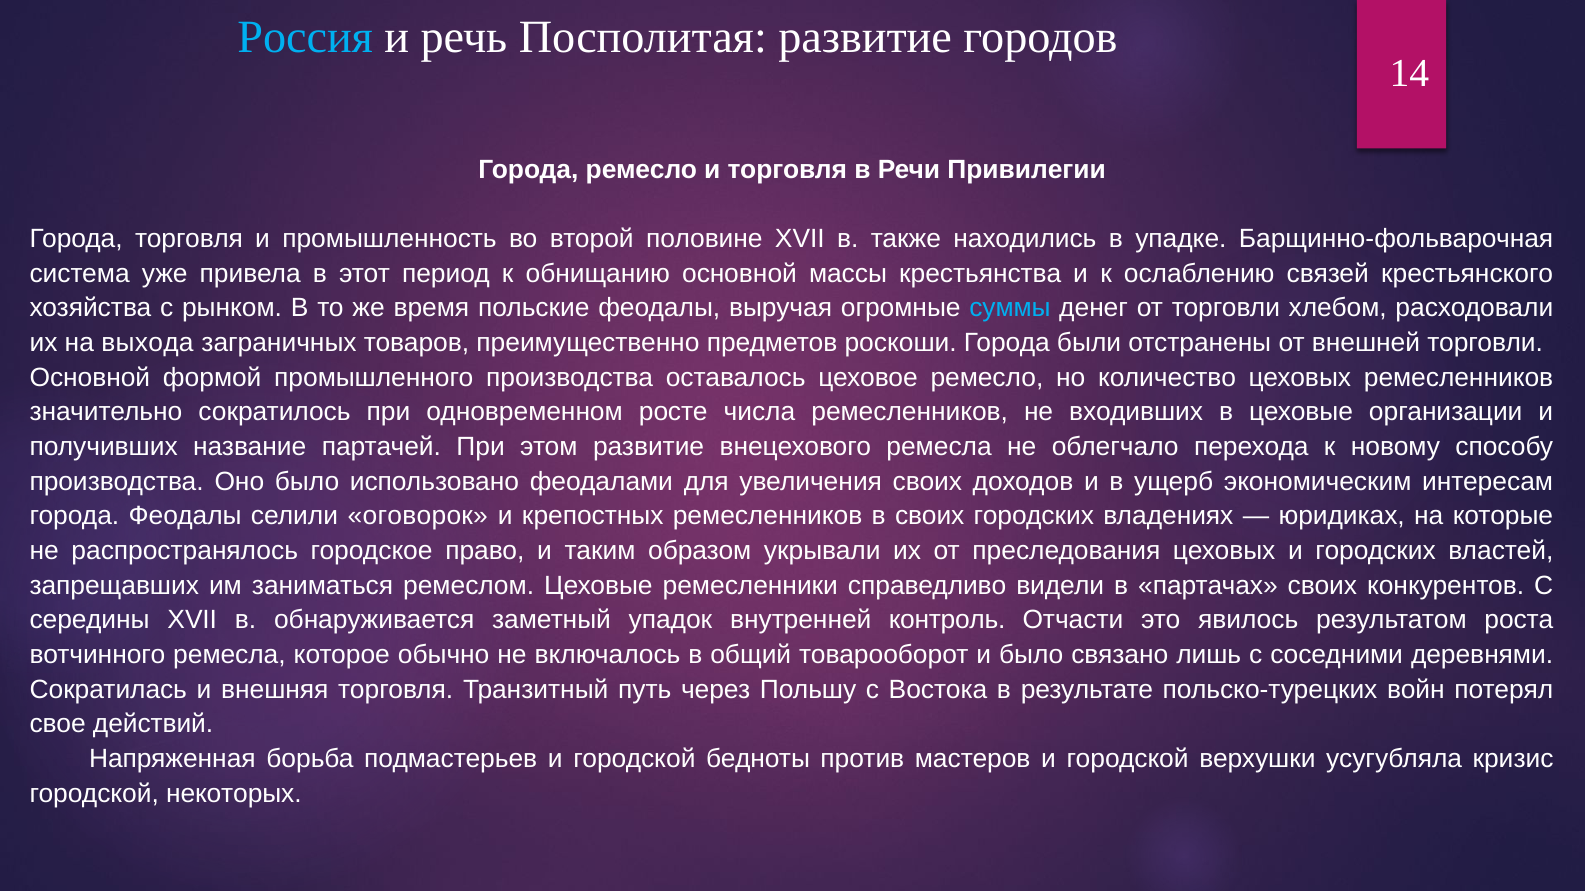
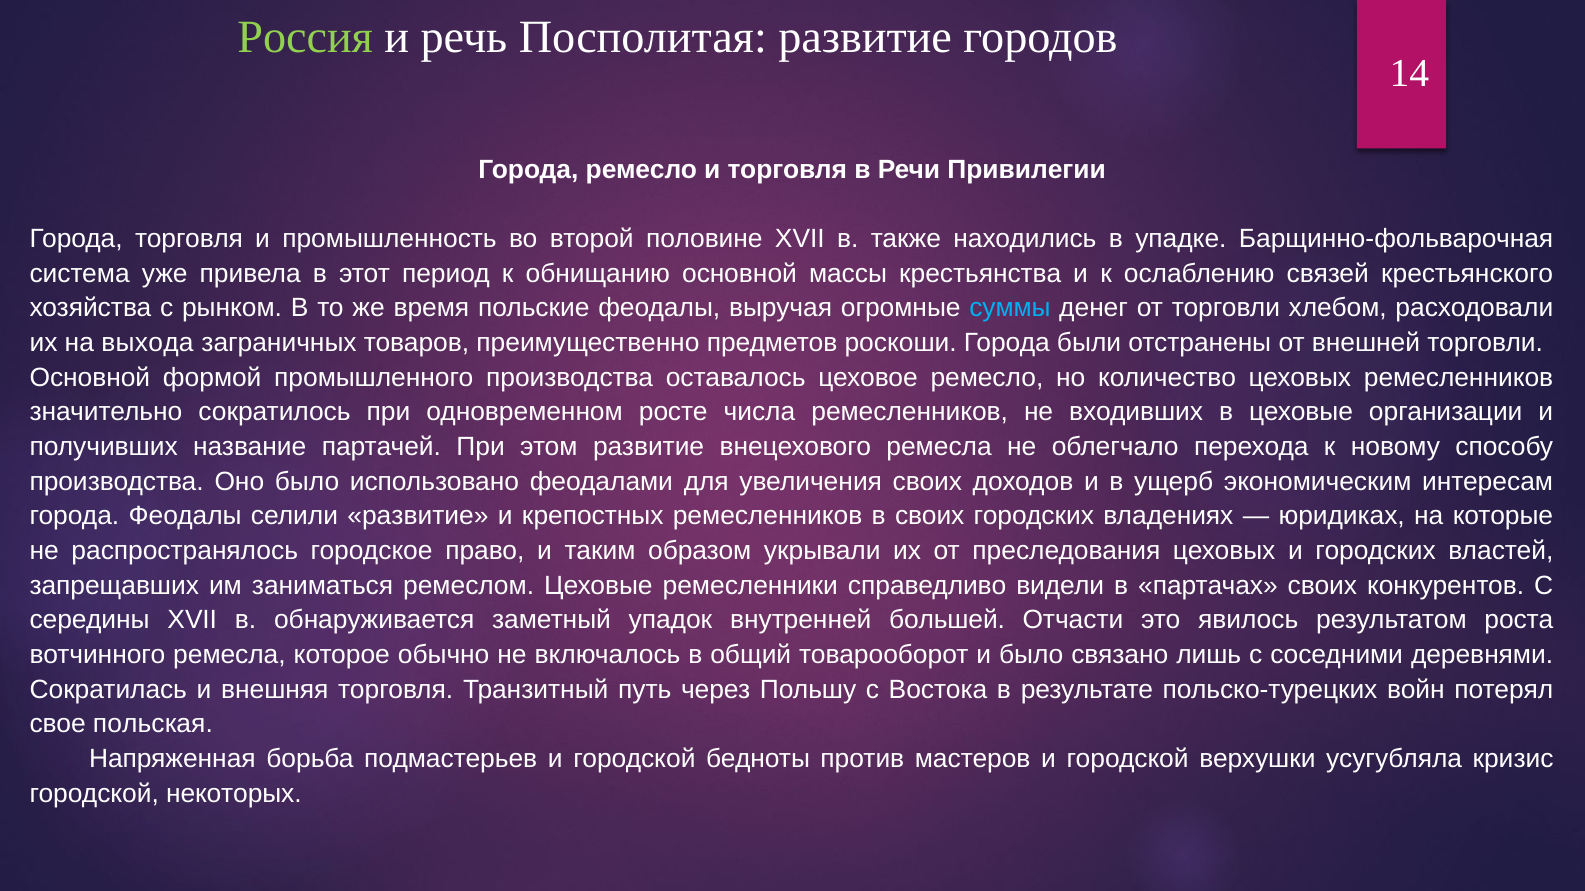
Россия colour: light blue -> light green
селили оговорок: оговорок -> развитие
контроль: контроль -> большей
действий: действий -> польская
